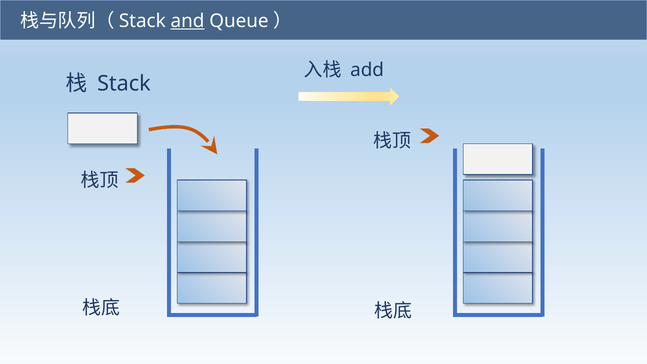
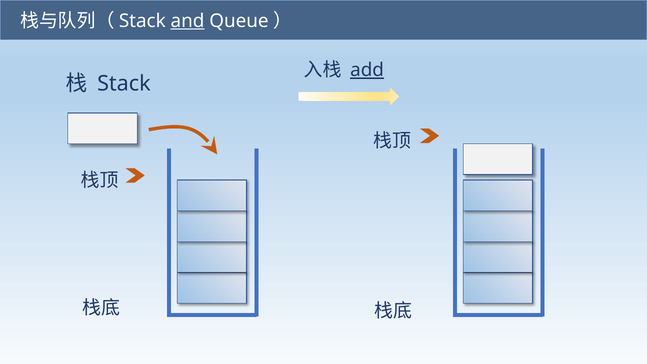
add underline: none -> present
